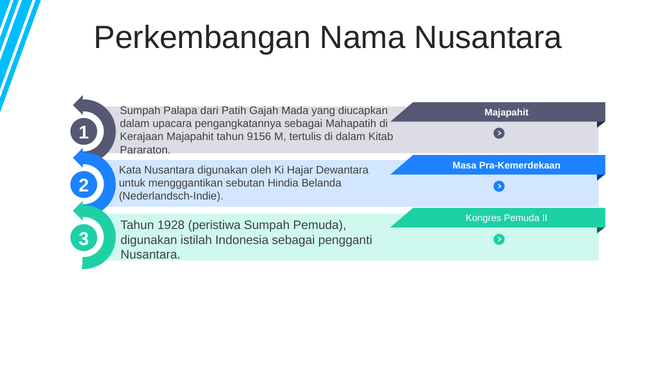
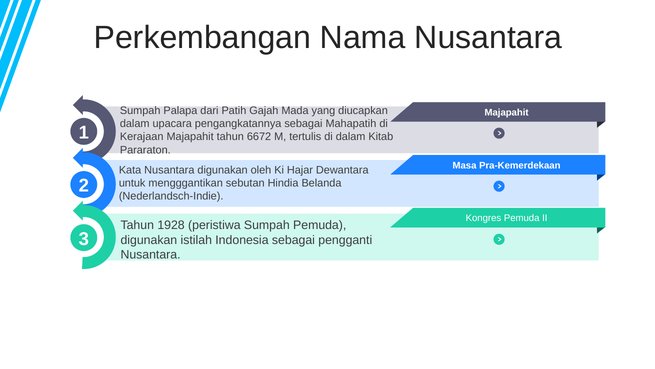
9156: 9156 -> 6672
